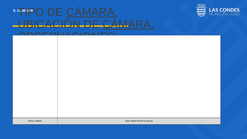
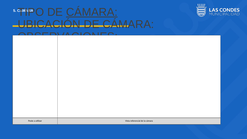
CÁMARA at (128, 24) underline: present -> none
